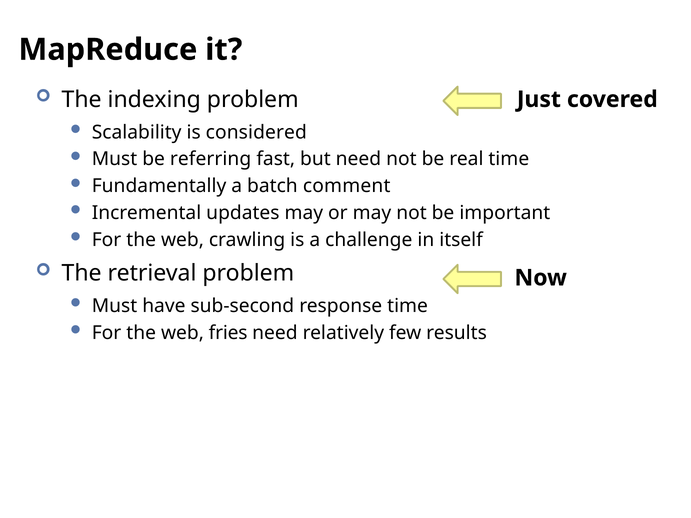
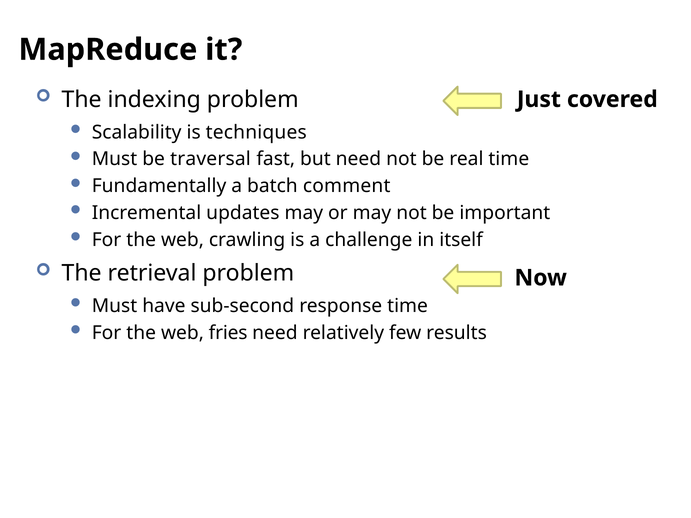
considered: considered -> techniques
referring: referring -> traversal
